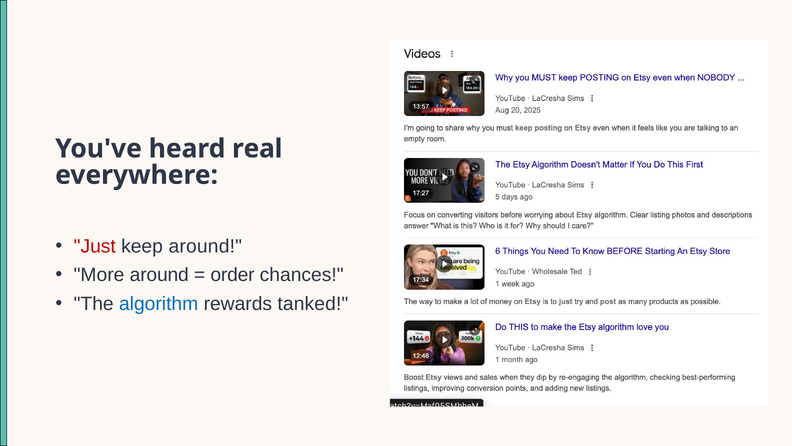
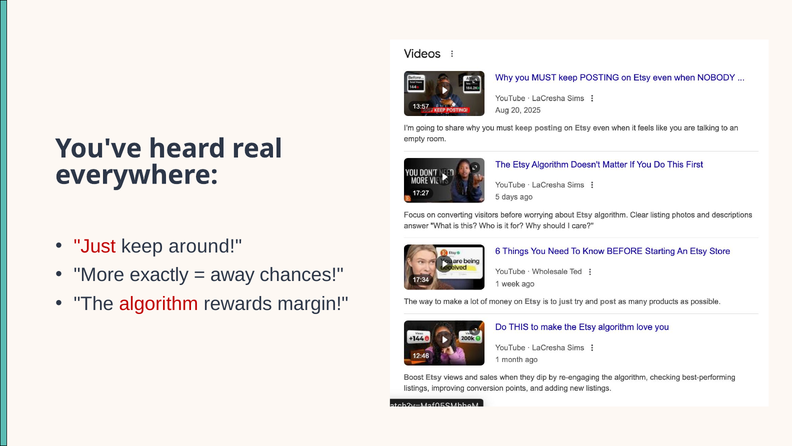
More around: around -> exactly
order: order -> away
algorithm colour: blue -> red
tanked: tanked -> margin
